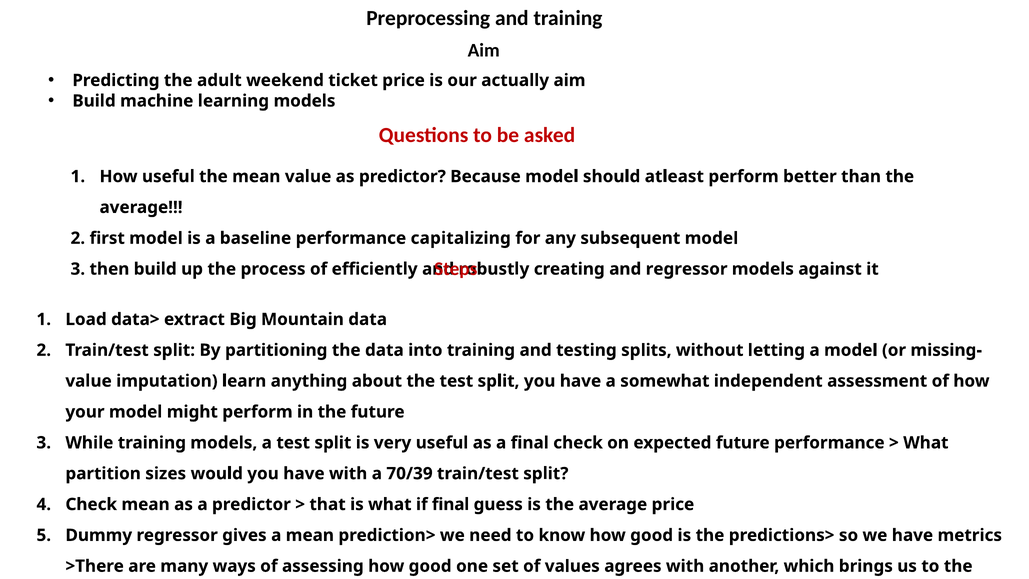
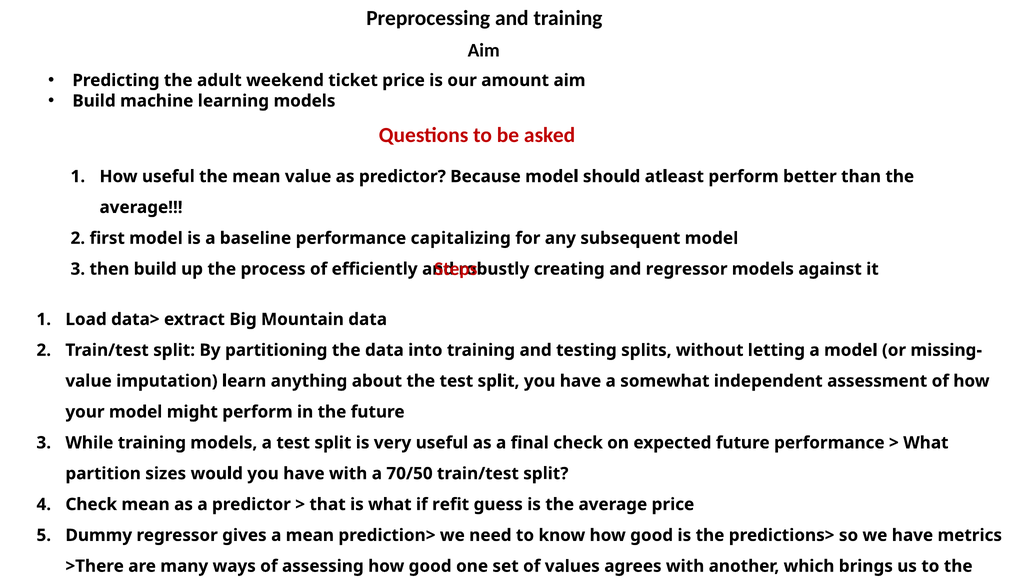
actually: actually -> amount
70/39: 70/39 -> 70/50
if final: final -> refit
